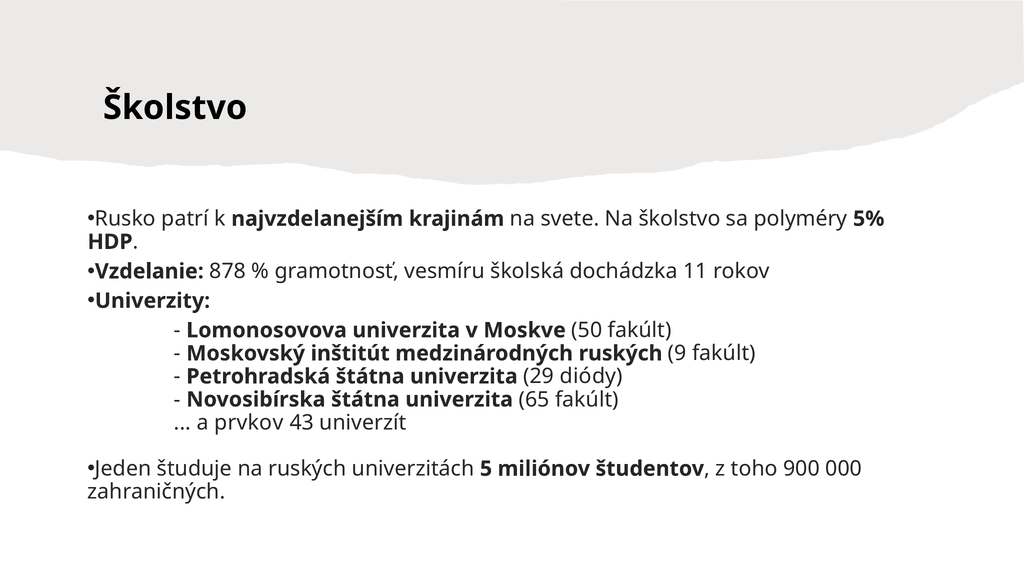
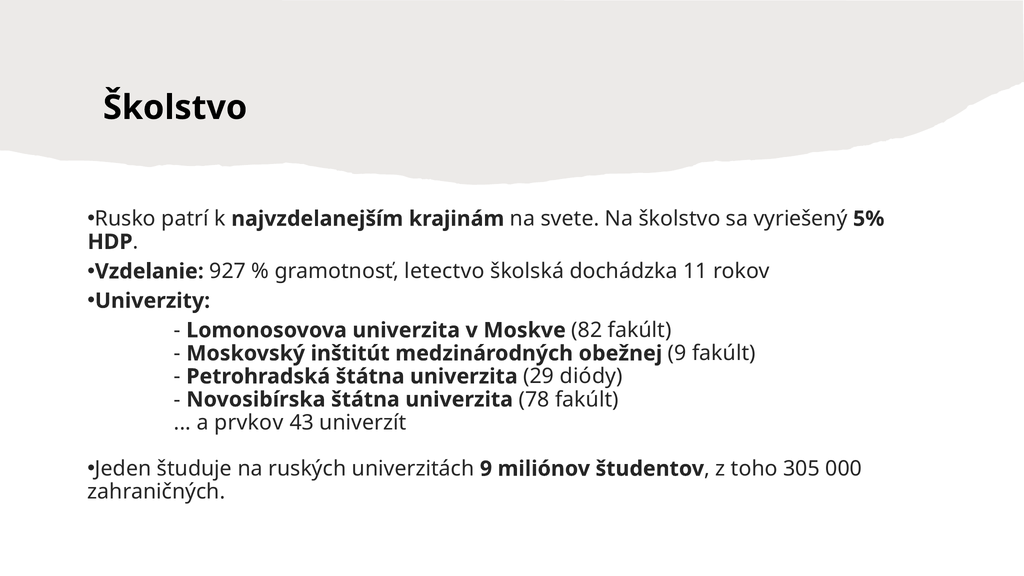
polyméry: polyméry -> vyriešený
878: 878 -> 927
vesmíru: vesmíru -> letectvo
50: 50 -> 82
medzinárodných ruských: ruských -> obežnej
65: 65 -> 78
univerzitách 5: 5 -> 9
900: 900 -> 305
